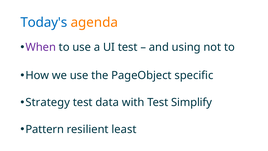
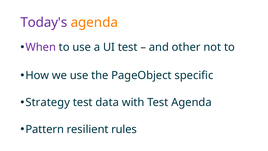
Today's colour: blue -> purple
using: using -> other
Test Simplify: Simplify -> Agenda
least: least -> rules
